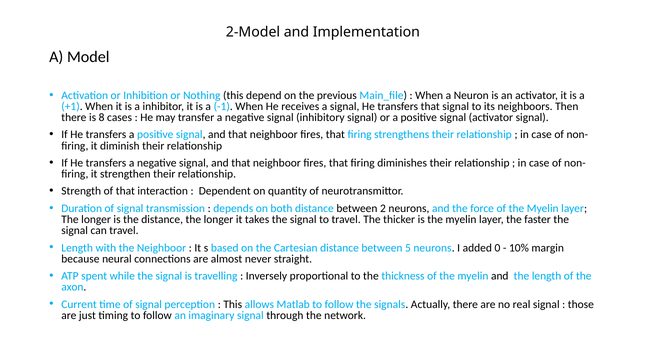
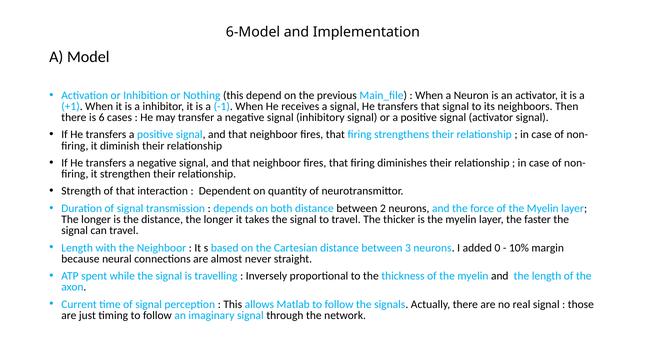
2-Model: 2-Model -> 6-Model
8: 8 -> 6
5: 5 -> 3
